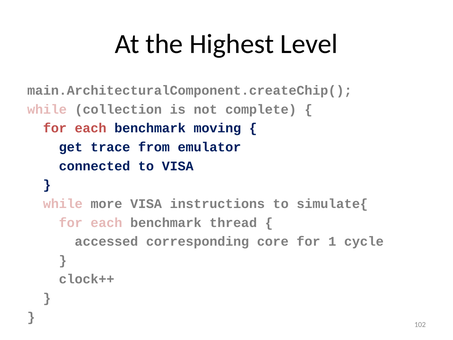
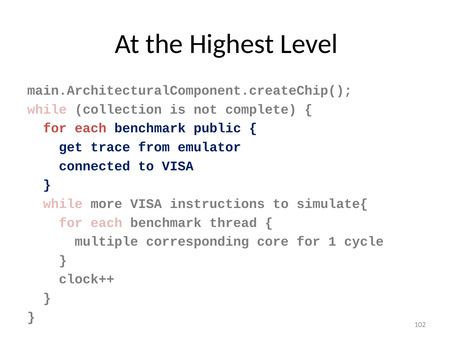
moving: moving -> public
accessed: accessed -> multiple
